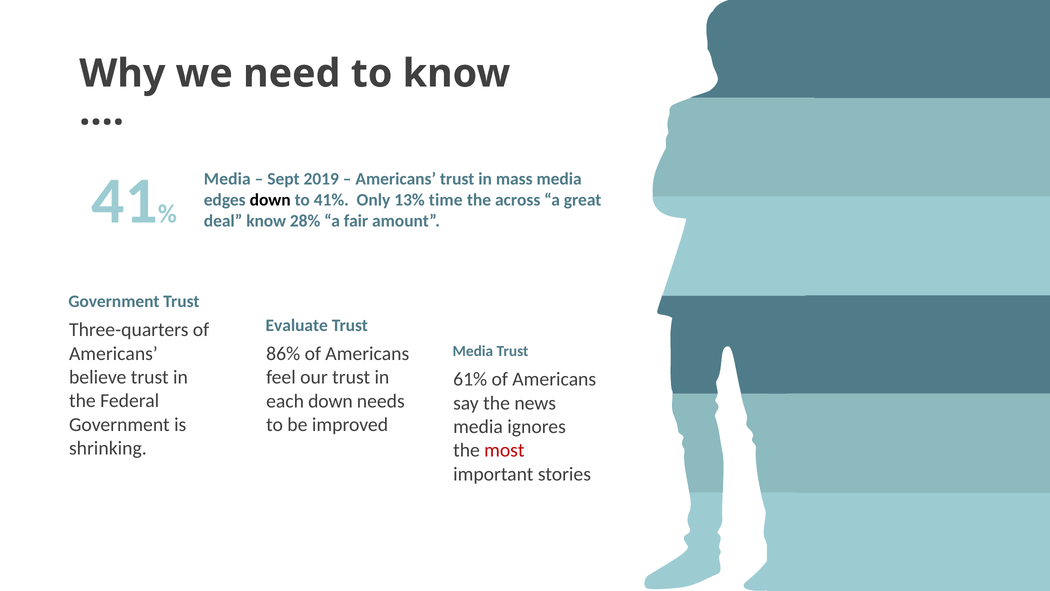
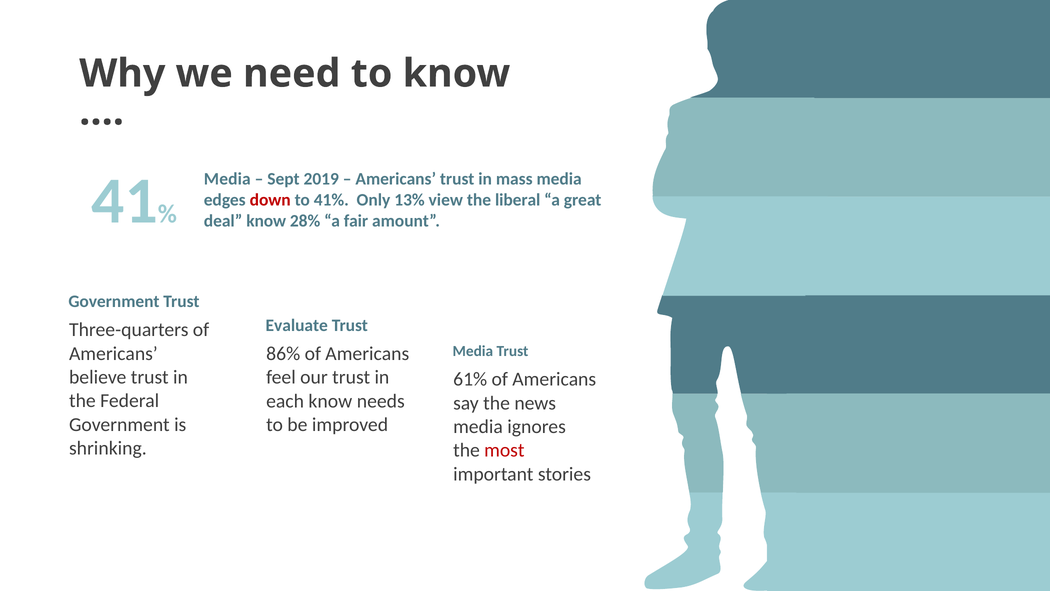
down at (270, 200) colour: black -> red
time: time -> view
across: across -> liberal
each down: down -> know
